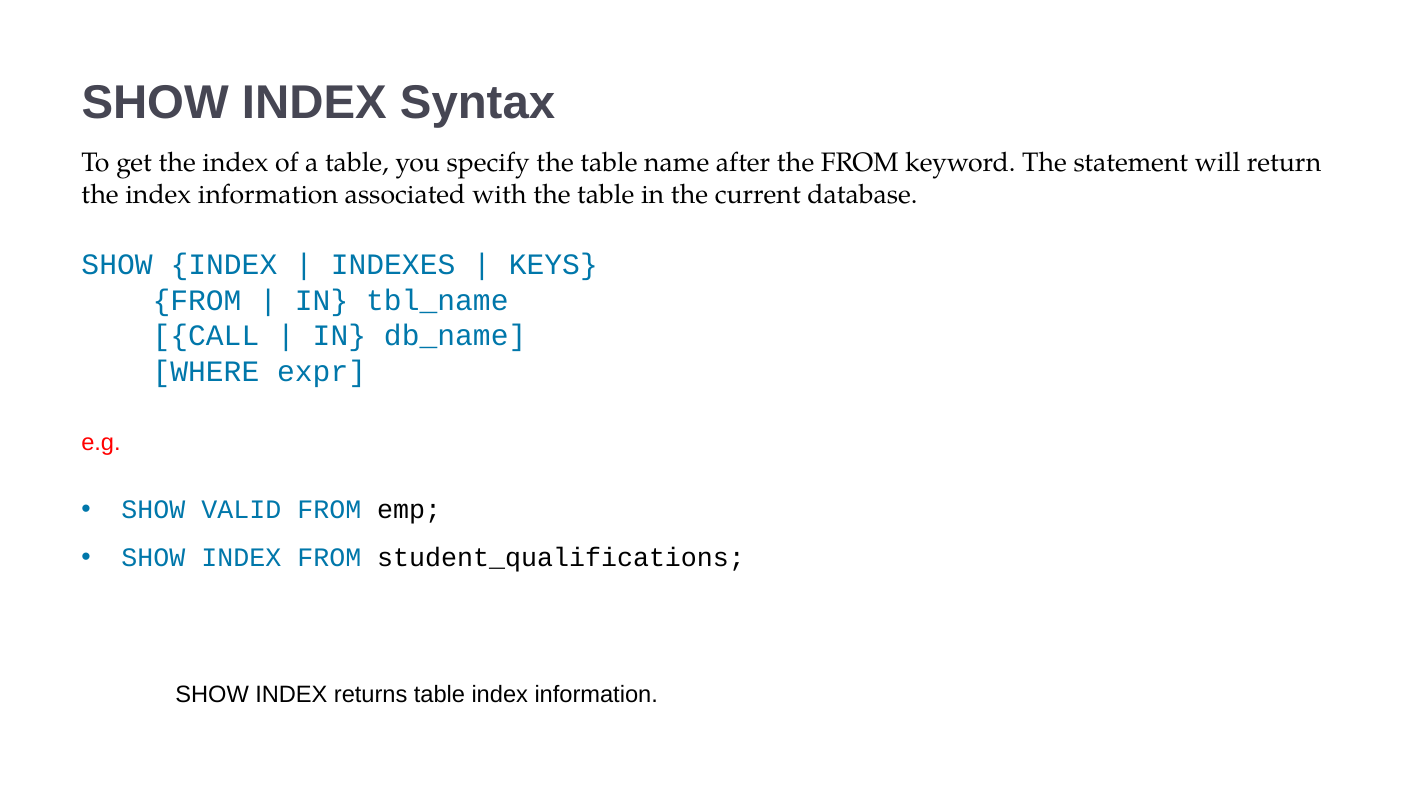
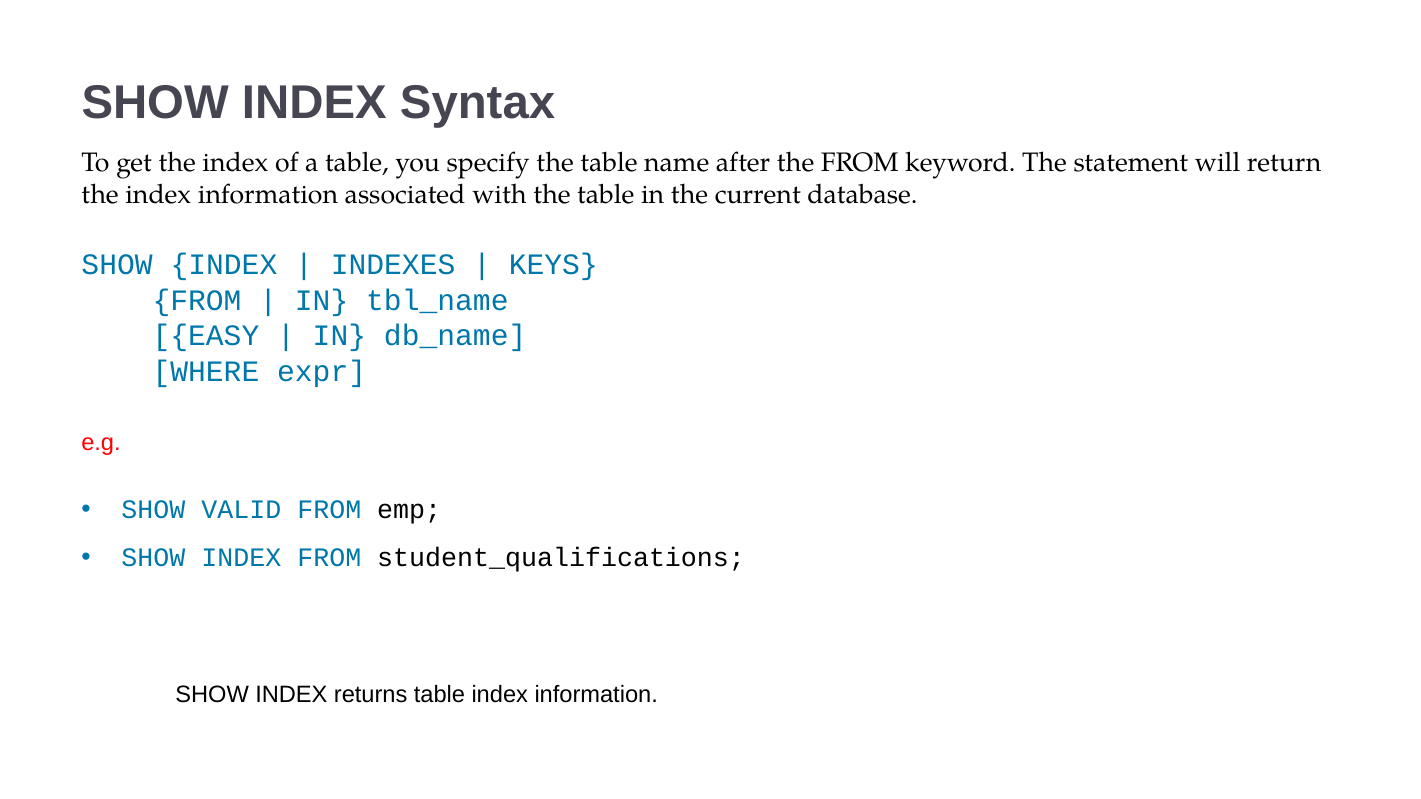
CALL: CALL -> EASY
